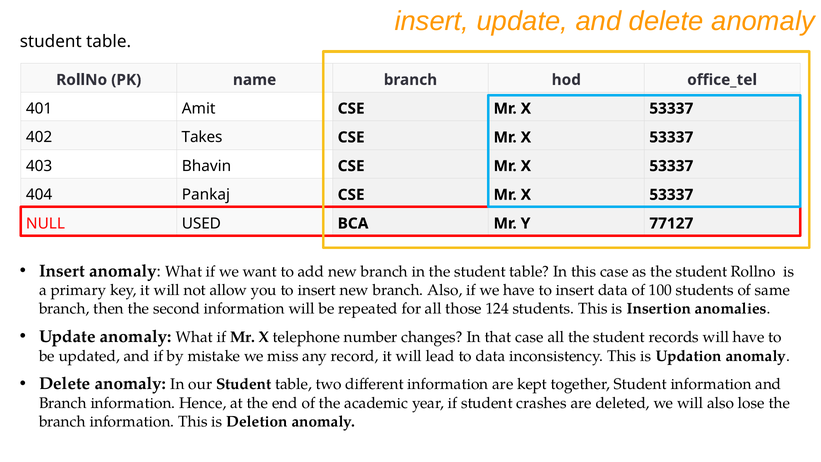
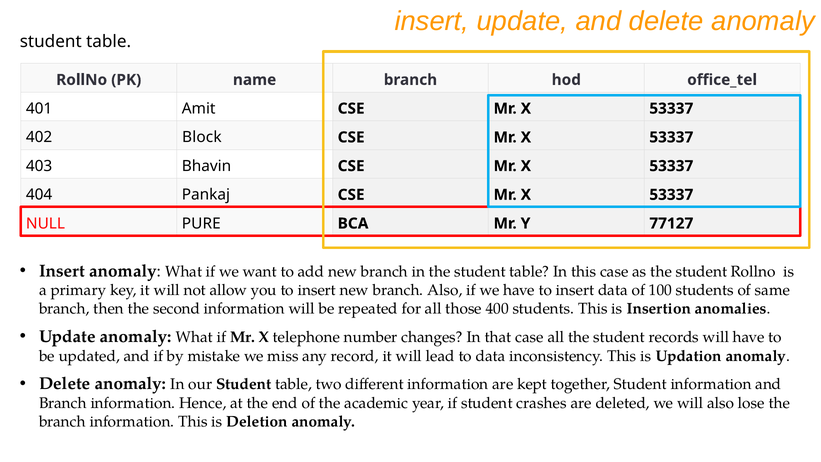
Takes: Takes -> Block
USED: USED -> PURE
124: 124 -> 400
